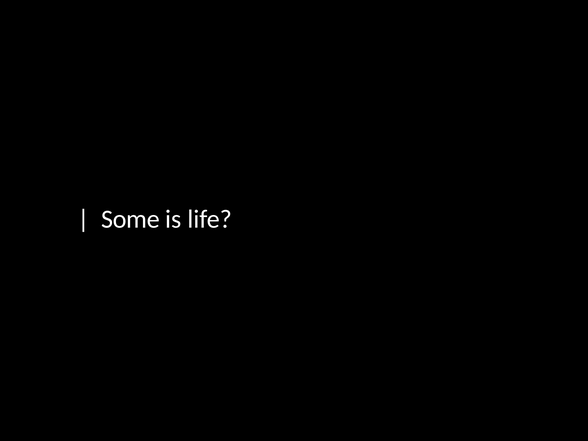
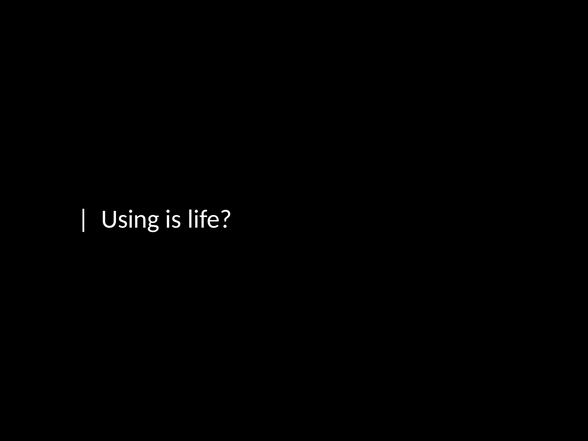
Some: Some -> Using
